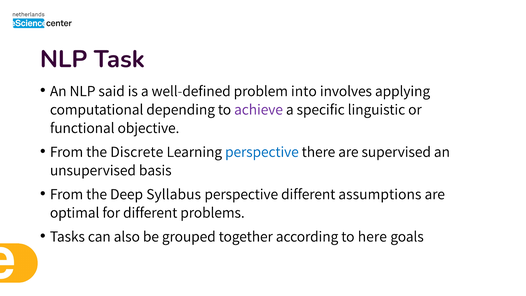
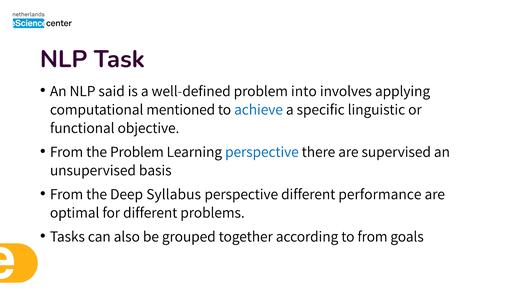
depending: depending -> mentioned
achieve colour: purple -> blue
the Discrete: Discrete -> Problem
assumptions: assumptions -> performance
to here: here -> from
